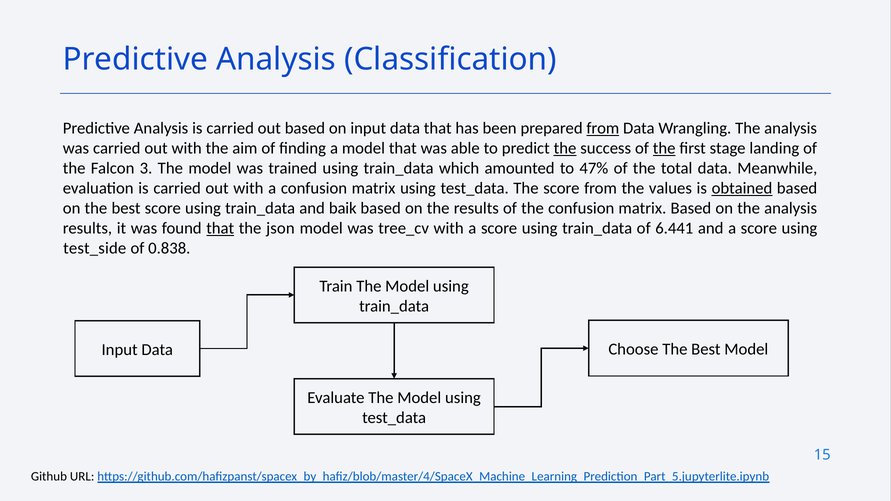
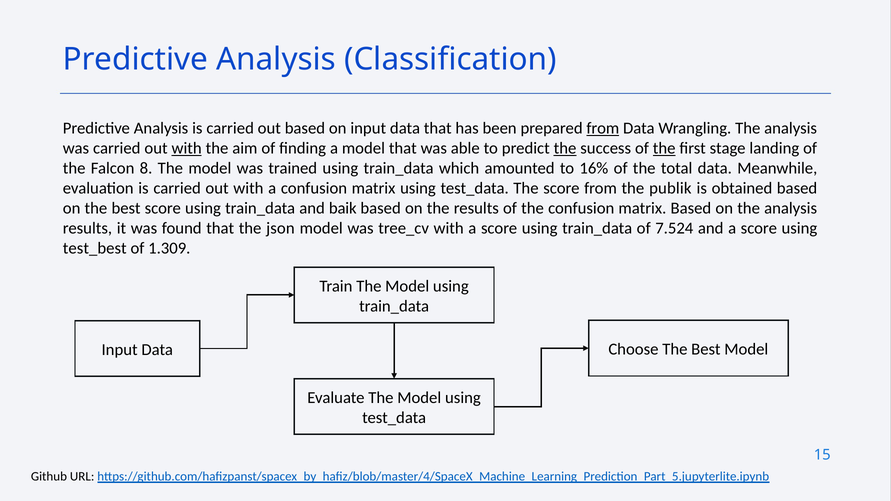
with at (187, 148) underline: none -> present
3: 3 -> 8
47%: 47% -> 16%
values: values -> publik
obtained underline: present -> none
that at (220, 229) underline: present -> none
6.441: 6.441 -> 7.524
test_side: test_side -> test_best
0.838: 0.838 -> 1.309
